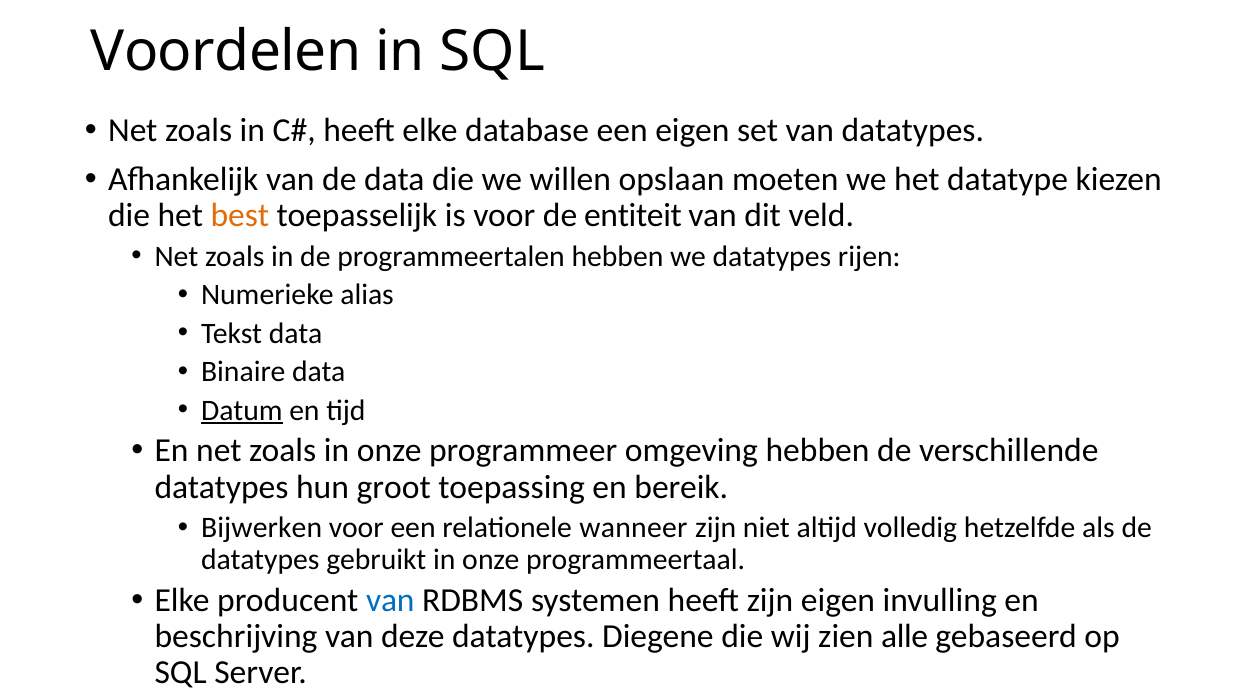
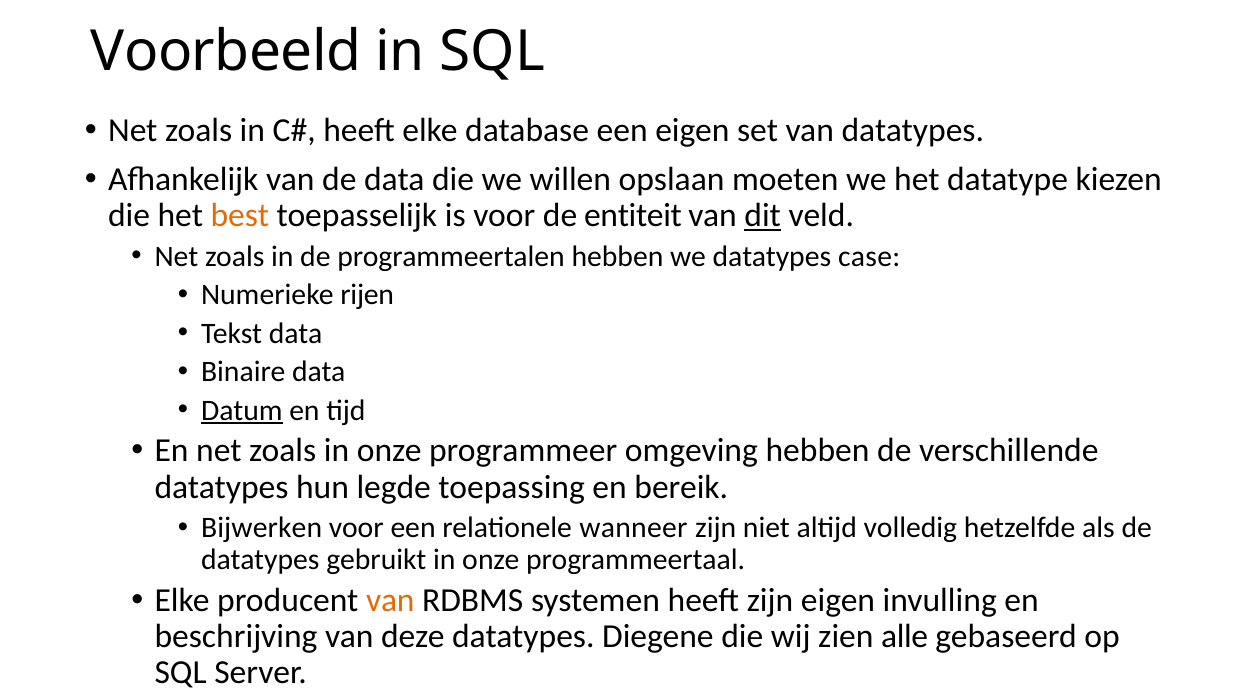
Voordelen: Voordelen -> Voorbeeld
dit underline: none -> present
rijen: rijen -> case
alias: alias -> rijen
groot: groot -> legde
van at (390, 601) colour: blue -> orange
